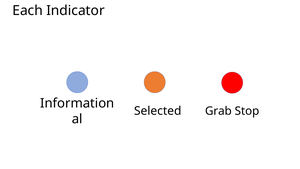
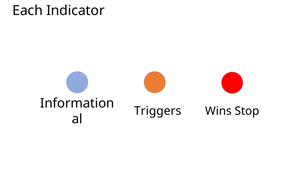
Selected: Selected -> Triggers
Grab: Grab -> Wins
